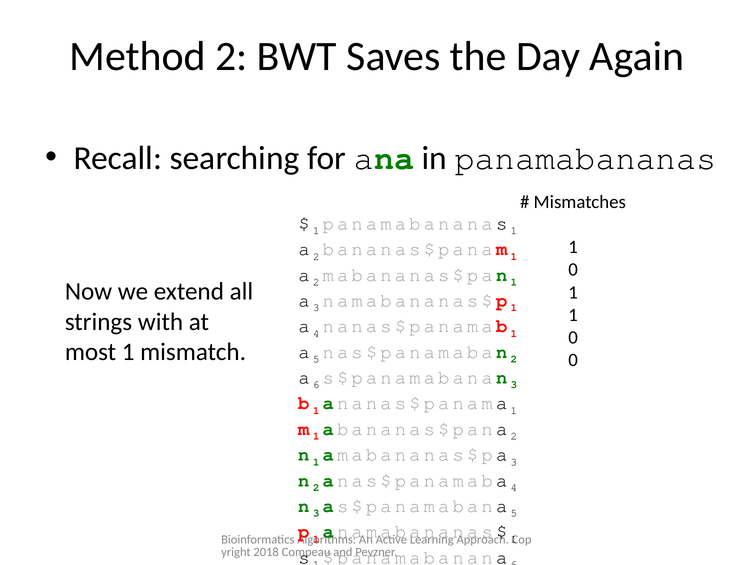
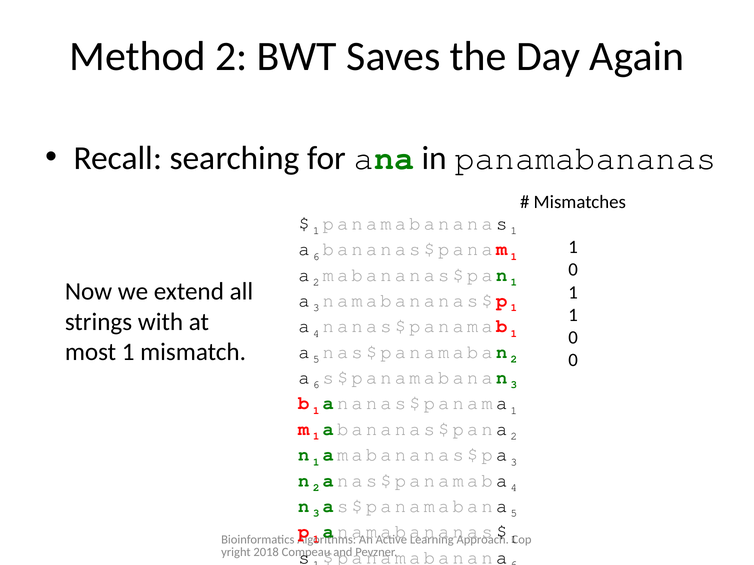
2 at (316, 257): 2 -> 6
